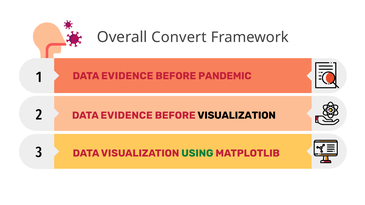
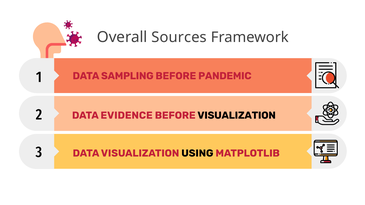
Convert: Convert -> Sources
EVIDENCE at (127, 76): EVIDENCE -> SAMPLING
USING colour: green -> black
